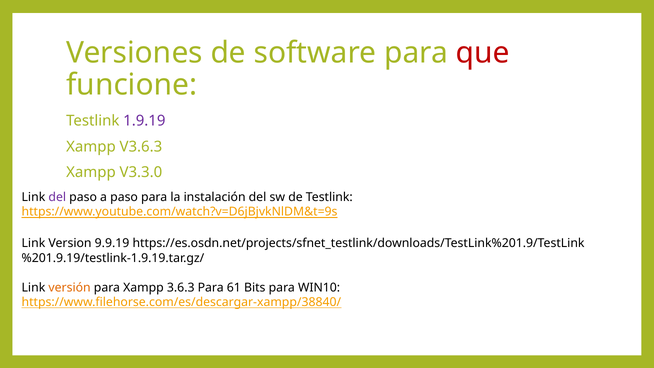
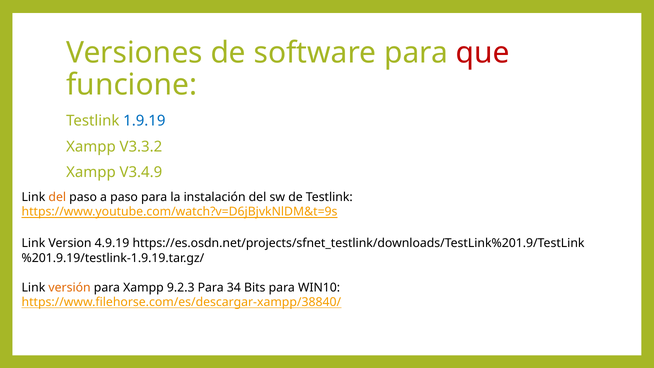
1.9.19 colour: purple -> blue
V3.6.3: V3.6.3 -> V3.3.2
V3.3.0: V3.3.0 -> V3.4.9
del at (57, 197) colour: purple -> orange
9.9.19: 9.9.19 -> 4.9.19
3.6.3: 3.6.3 -> 9.2.3
61: 61 -> 34
